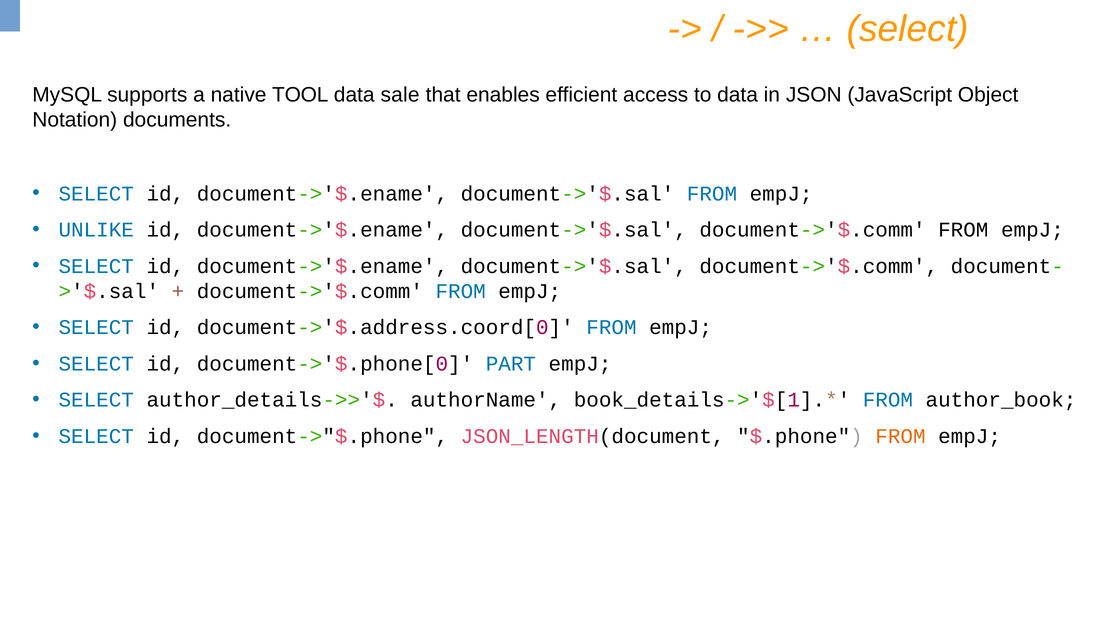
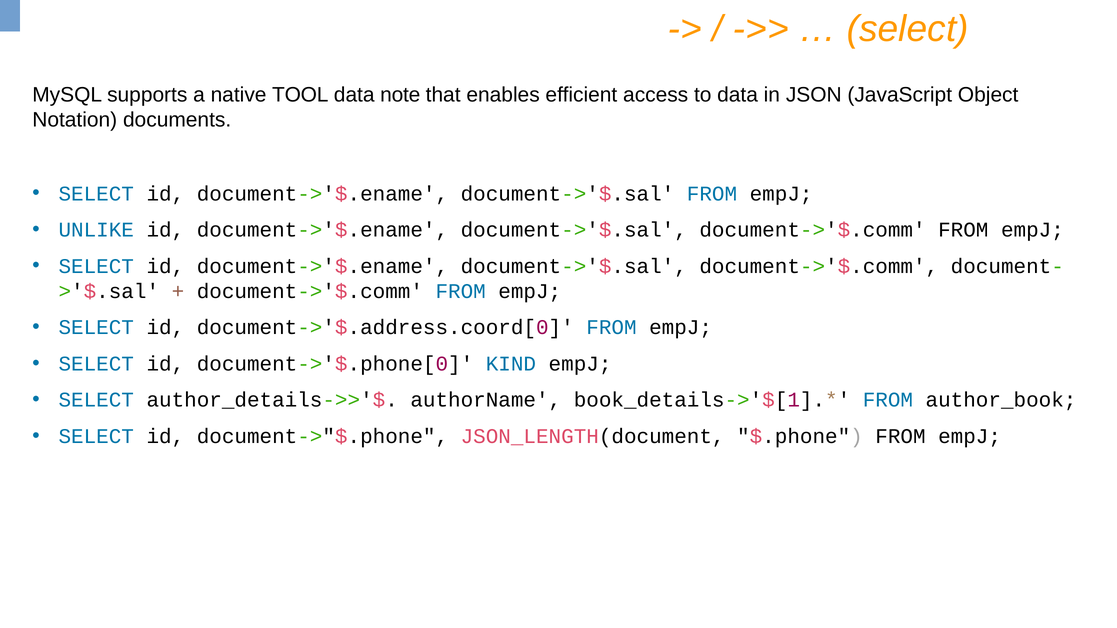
sale: sale -> note
PART: PART -> KIND
FROM at (900, 437) colour: orange -> black
